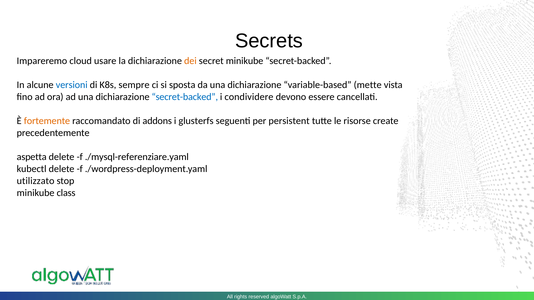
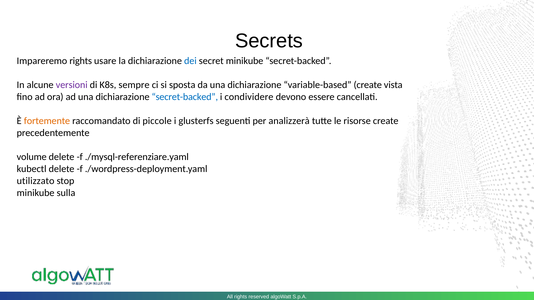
Impareremo cloud: cloud -> rights
dei colour: orange -> blue
versioni colour: blue -> purple
variable-based mette: mette -> create
addons: addons -> piccole
persistent: persistent -> analizzerà
aspetta: aspetta -> volume
class: class -> sulla
